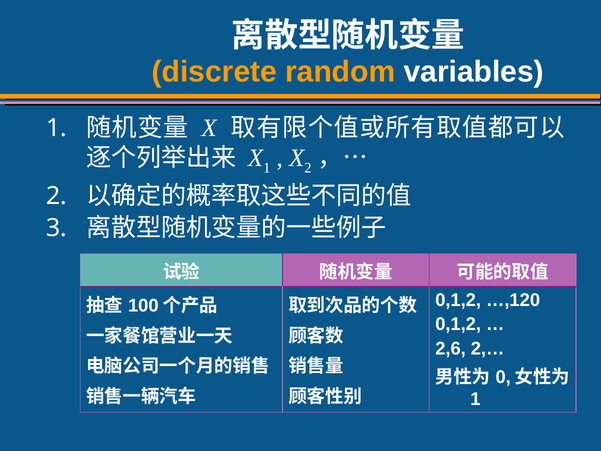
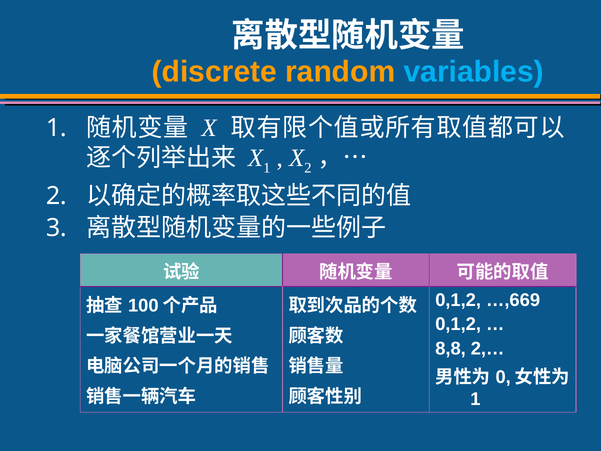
variables colour: white -> light blue
…,120: …,120 -> …,669
2,6: 2,6 -> 8,8
